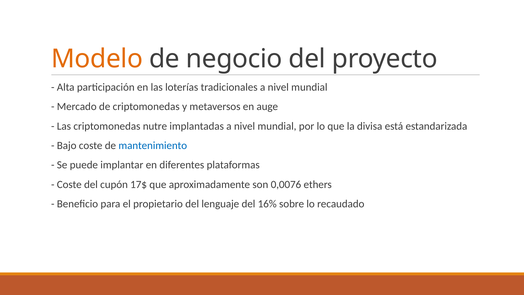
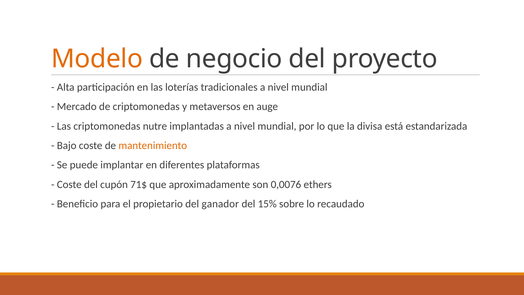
mantenimiento colour: blue -> orange
17$: 17$ -> 71$
lenguaje: lenguaje -> ganador
16%: 16% -> 15%
